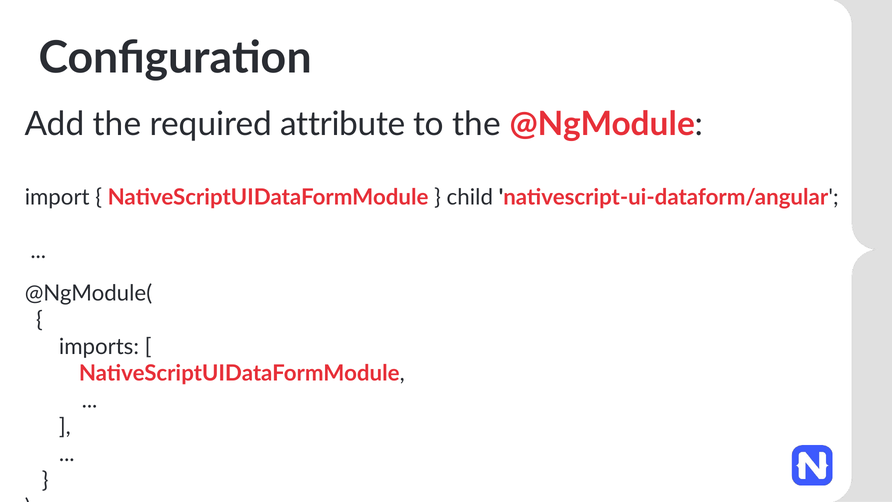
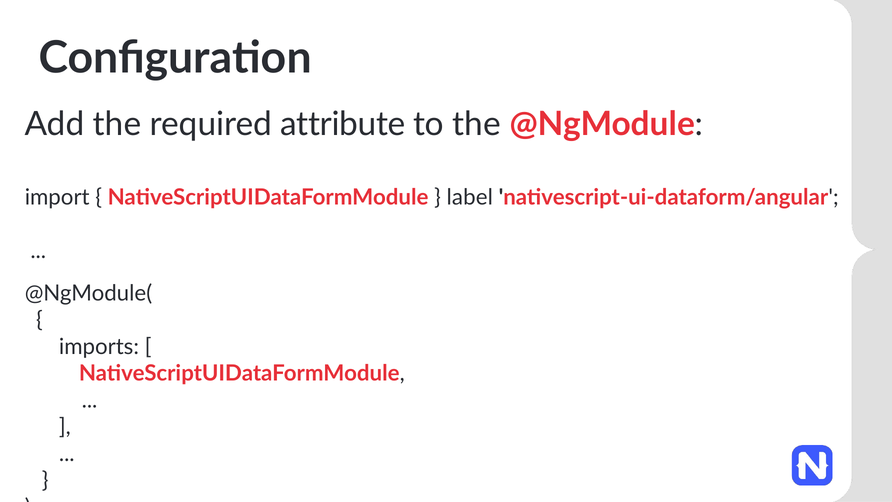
child: child -> label
